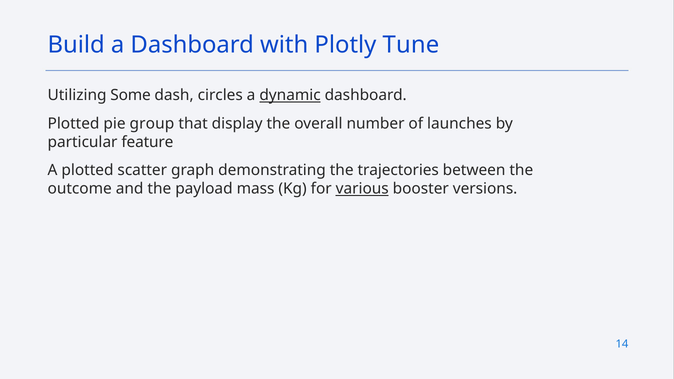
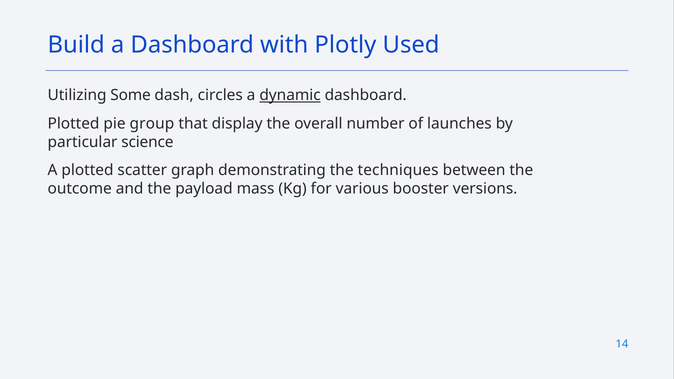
Tune: Tune -> Used
feature: feature -> science
trajectories: trajectories -> techniques
various underline: present -> none
